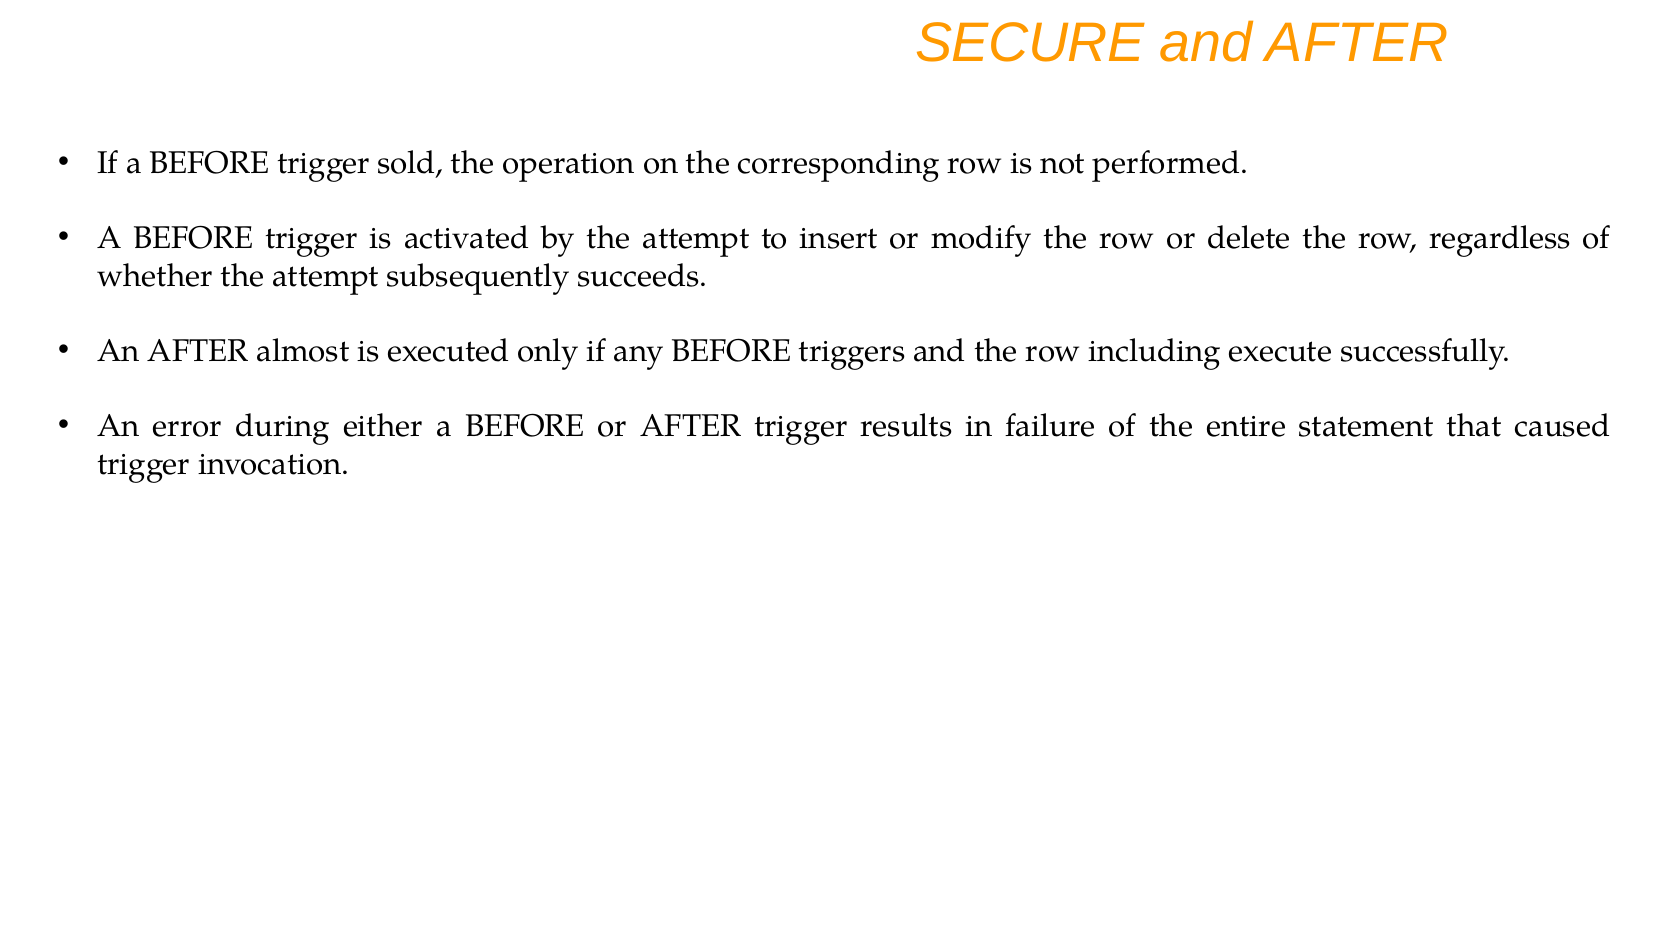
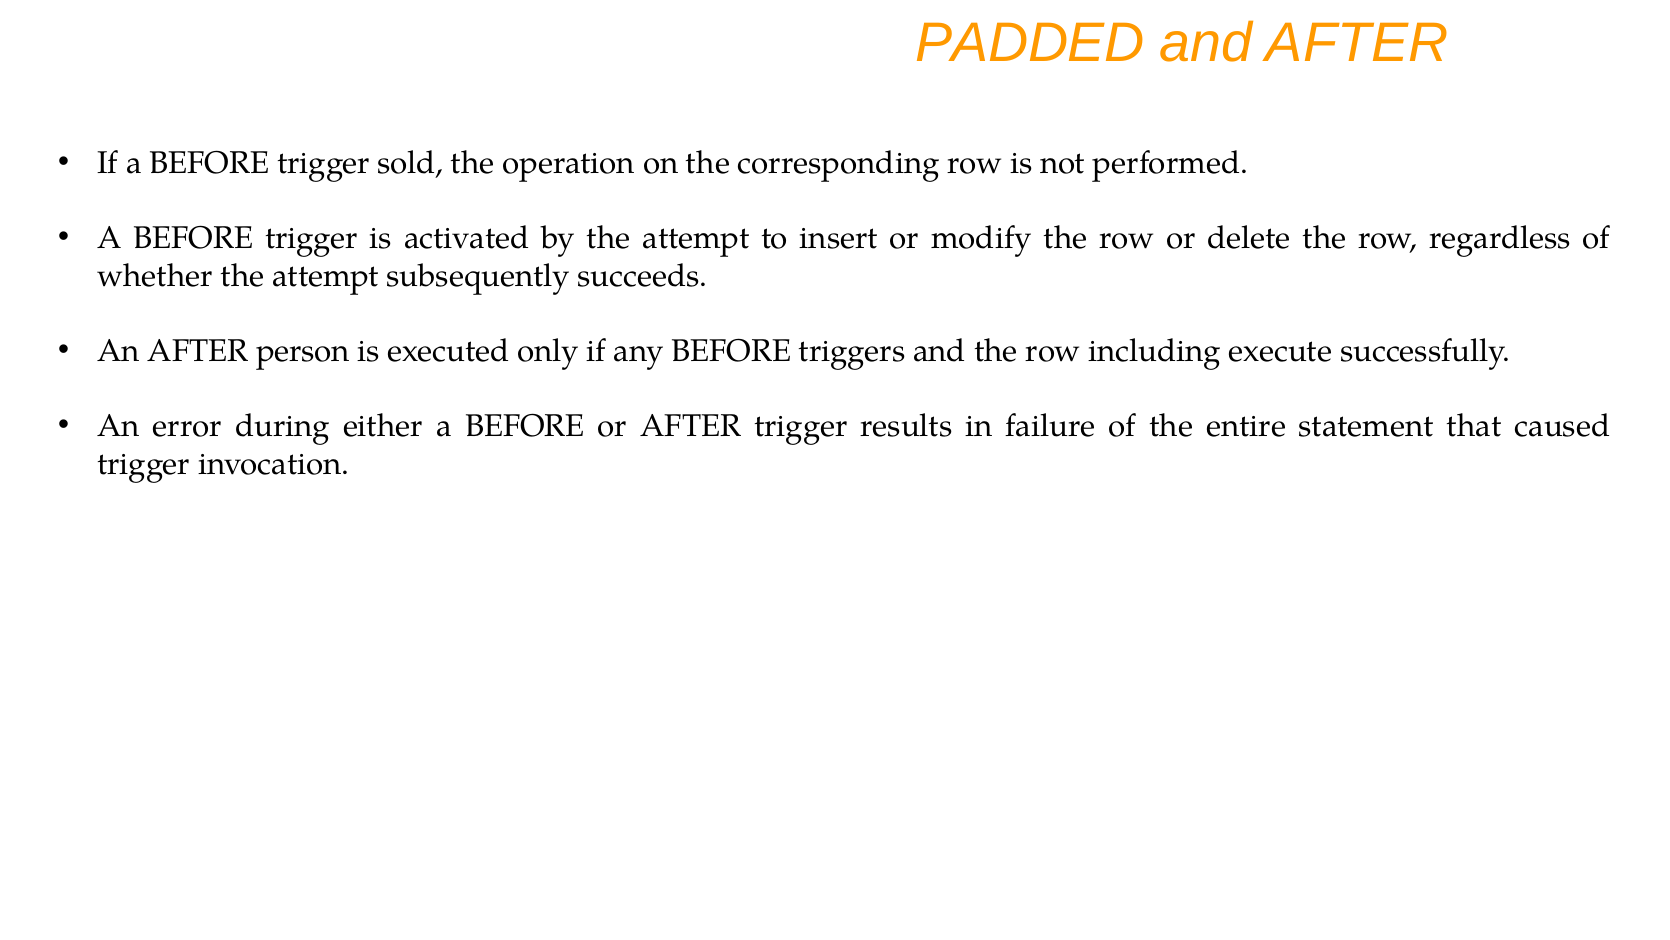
SECURE: SECURE -> PADDED
almost: almost -> person
